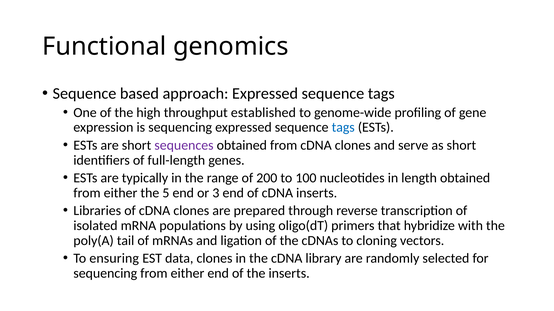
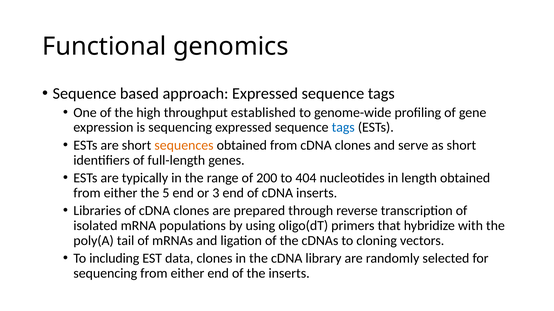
sequences colour: purple -> orange
100: 100 -> 404
ensuring: ensuring -> including
